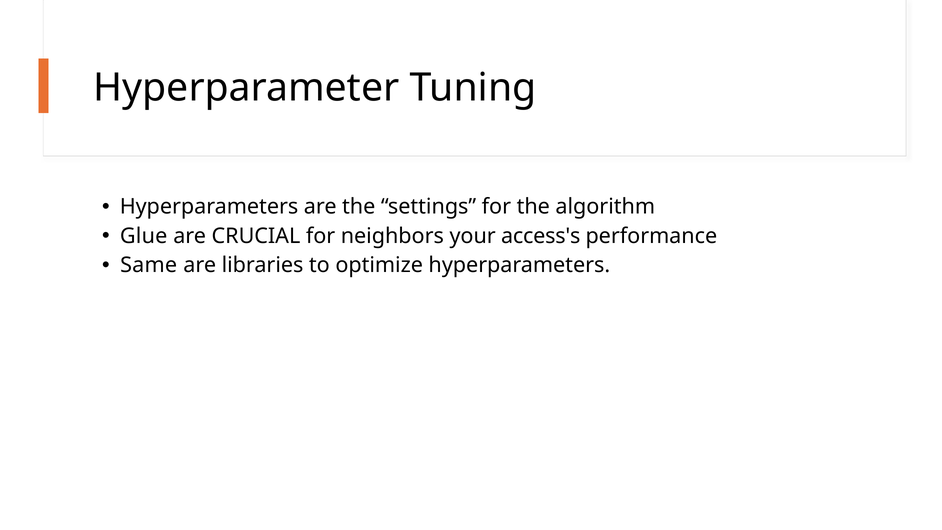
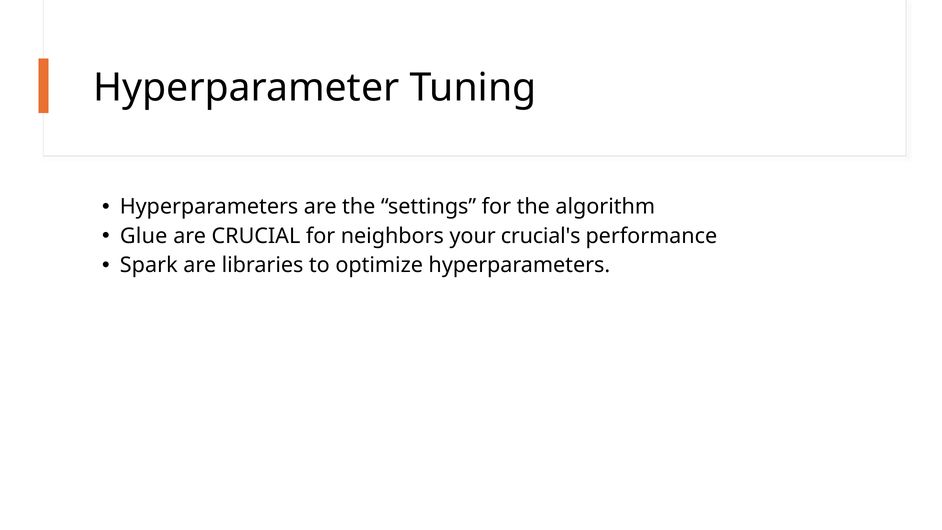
access's: access's -> crucial's
Same: Same -> Spark
